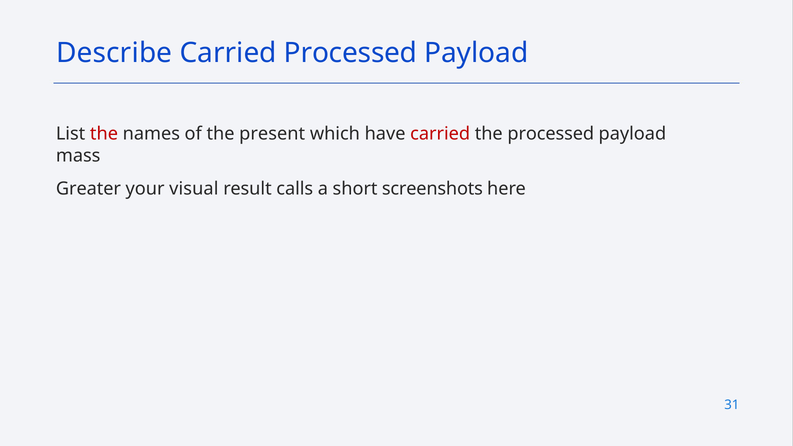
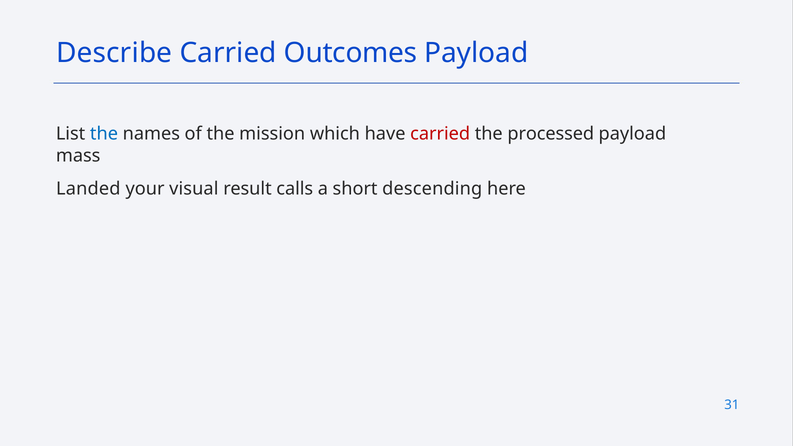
Carried Processed: Processed -> Outcomes
the at (104, 134) colour: red -> blue
present: present -> mission
Greater: Greater -> Landed
screenshots: screenshots -> descending
